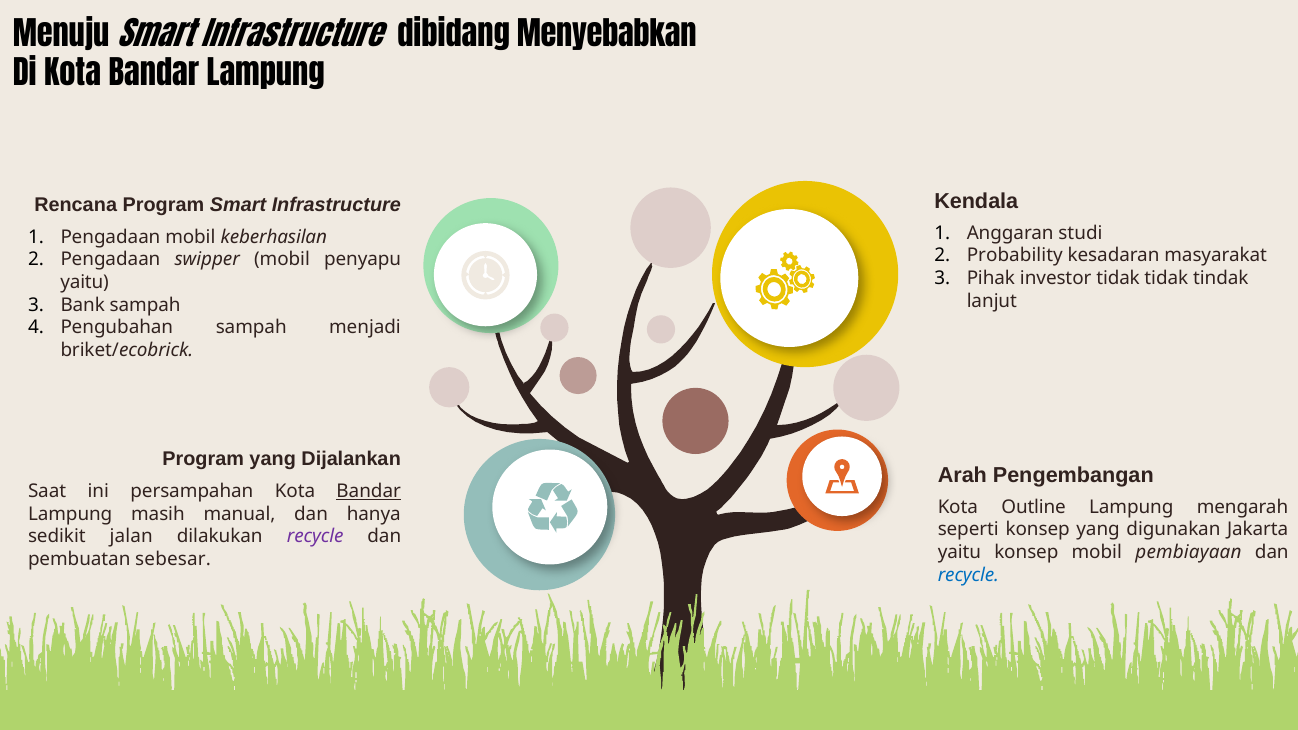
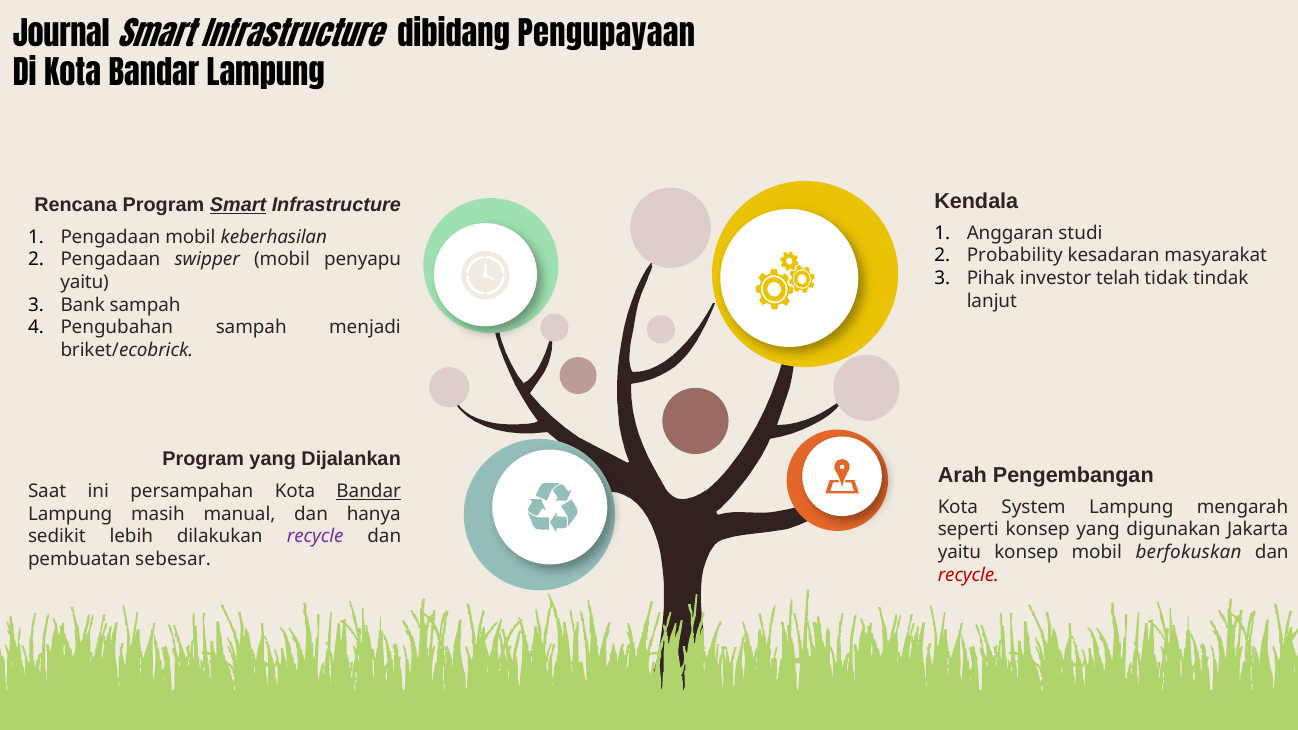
Menuju: Menuju -> Journal
Menyebabkan: Menyebabkan -> Pengupayaan
Smart at (238, 205) underline: none -> present
investor tidak: tidak -> telah
Outline: Outline -> System
jalan: jalan -> lebih
pembiayaan: pembiayaan -> berfokuskan
recycle at (968, 575) colour: blue -> red
